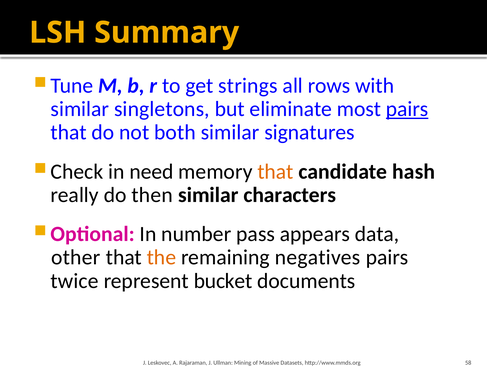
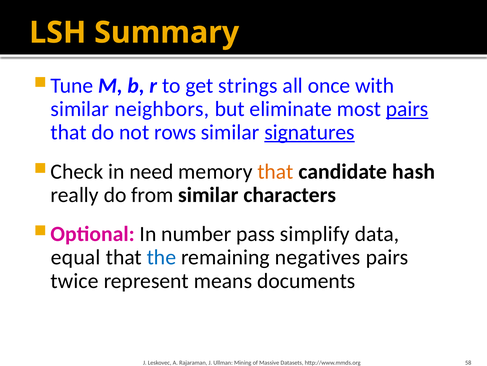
rows: rows -> once
singletons: singletons -> neighbors
both: both -> rows
signatures underline: none -> present
then: then -> from
appears: appears -> simplify
other: other -> equal
the colour: orange -> blue
bucket: bucket -> means
